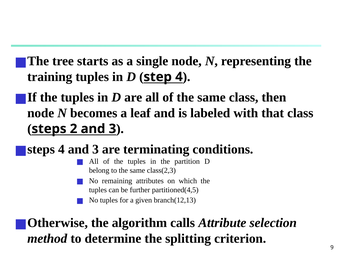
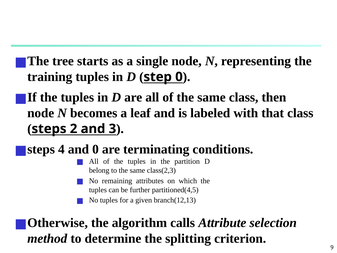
step 4: 4 -> 0
4 and 3: 3 -> 0
